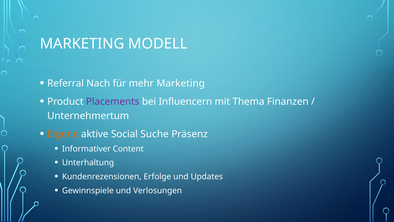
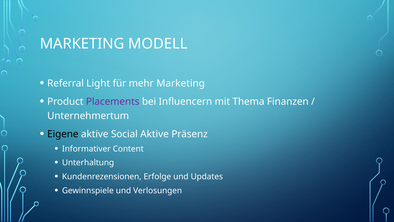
Nach: Nach -> Light
Eigene colour: orange -> black
Social Suche: Suche -> Aktive
